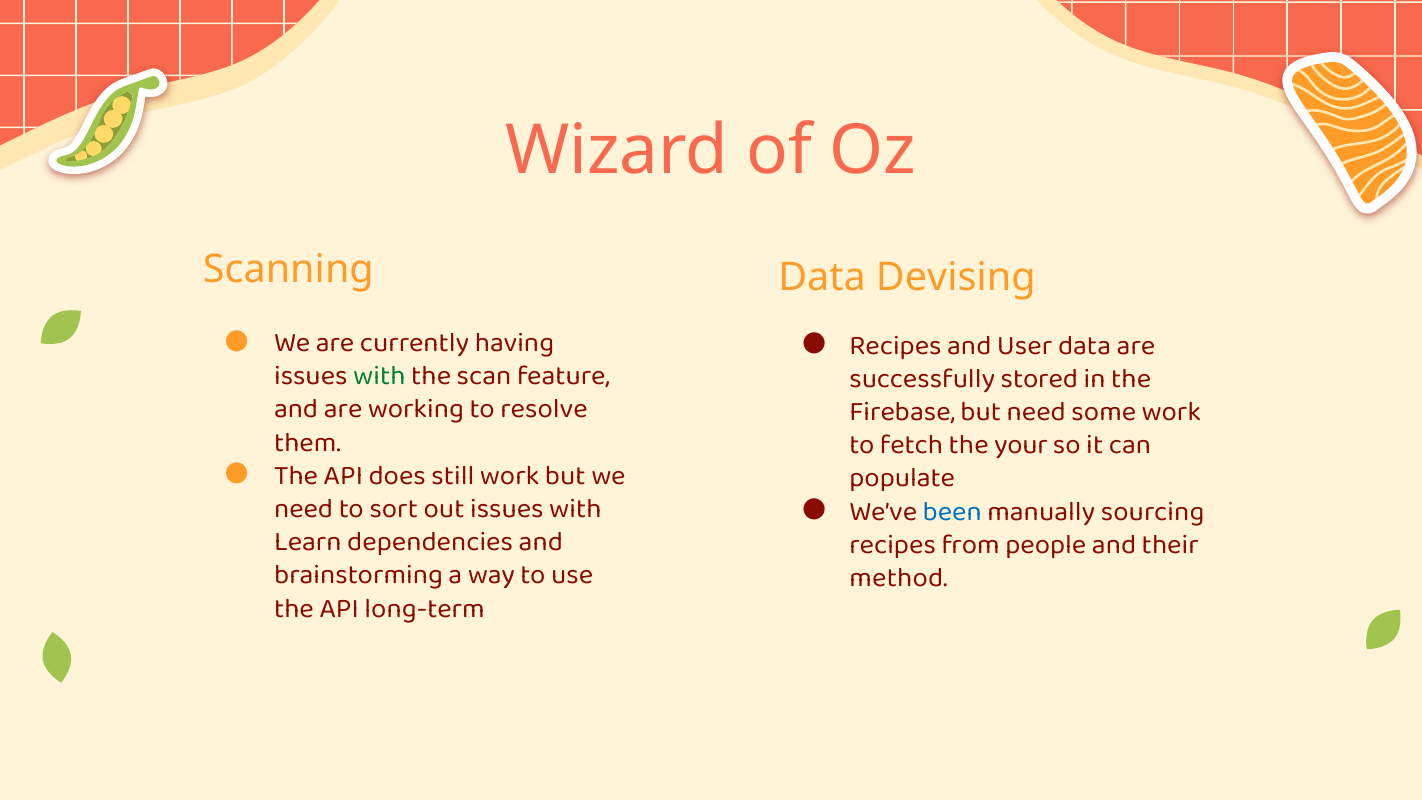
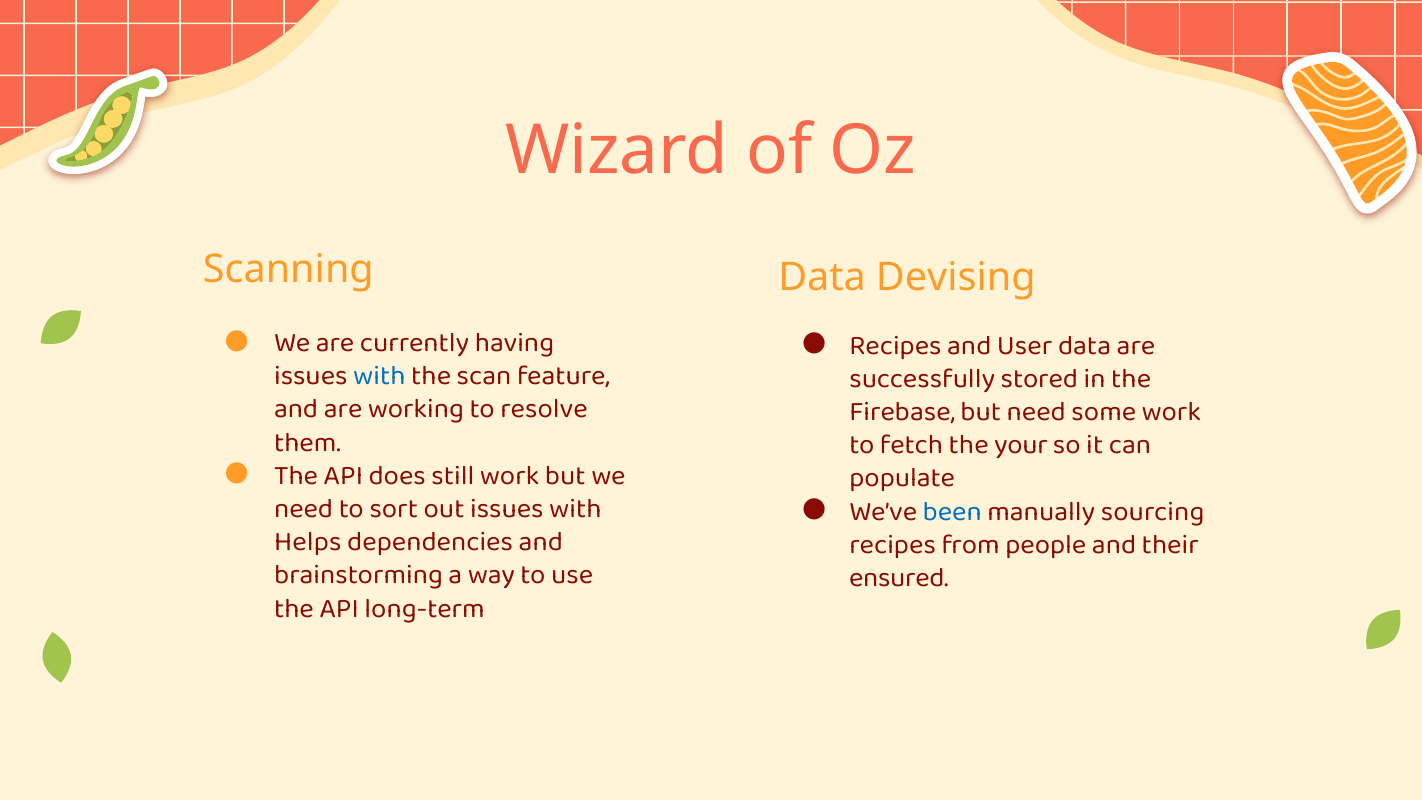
with at (379, 376) colour: green -> blue
Learn: Learn -> Helps
method: method -> ensured
